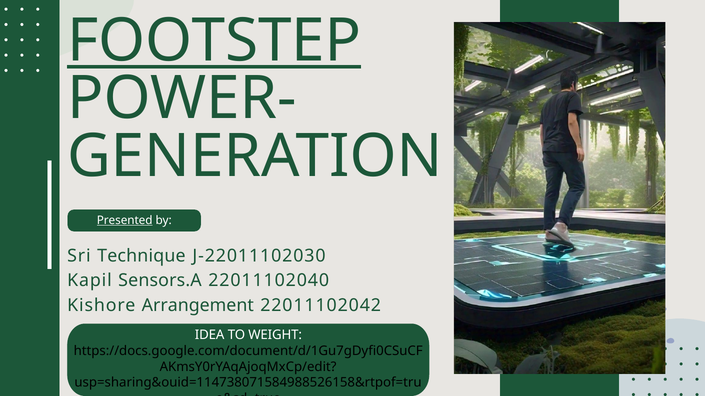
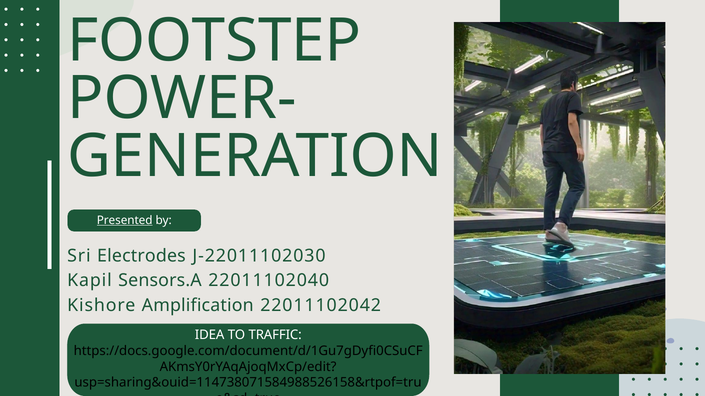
FOOTSTEP underline: present -> none
Technique: Technique -> Electrodes
Arrangement: Arrangement -> Amplification
WEIGHT: WEIGHT -> TRAFFIC
